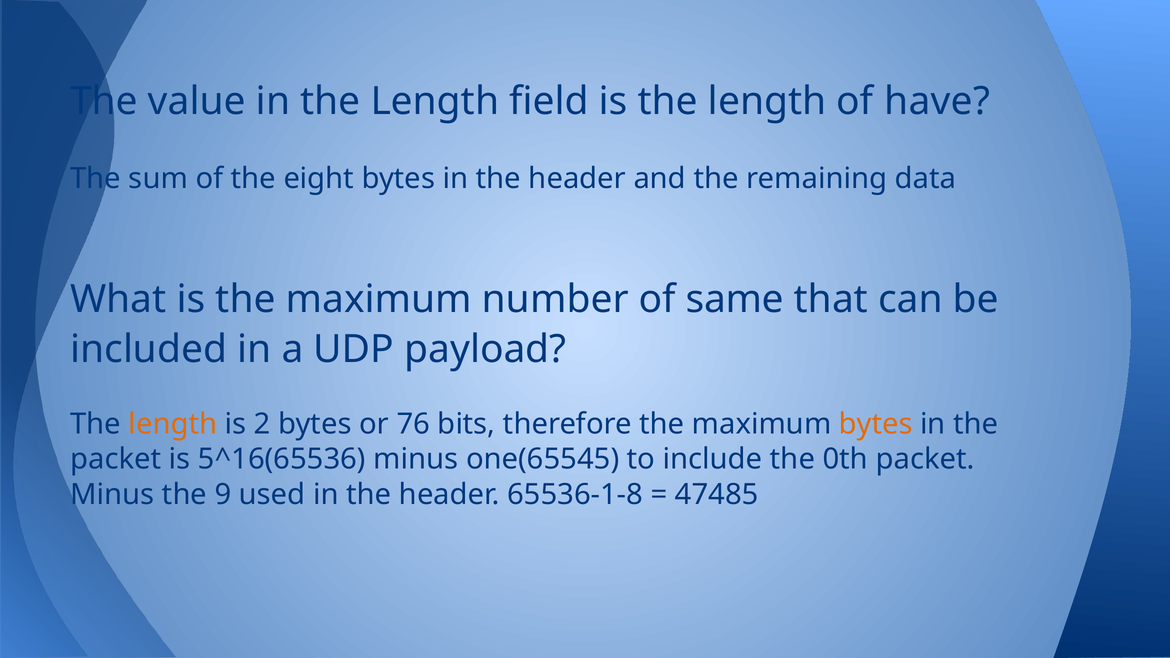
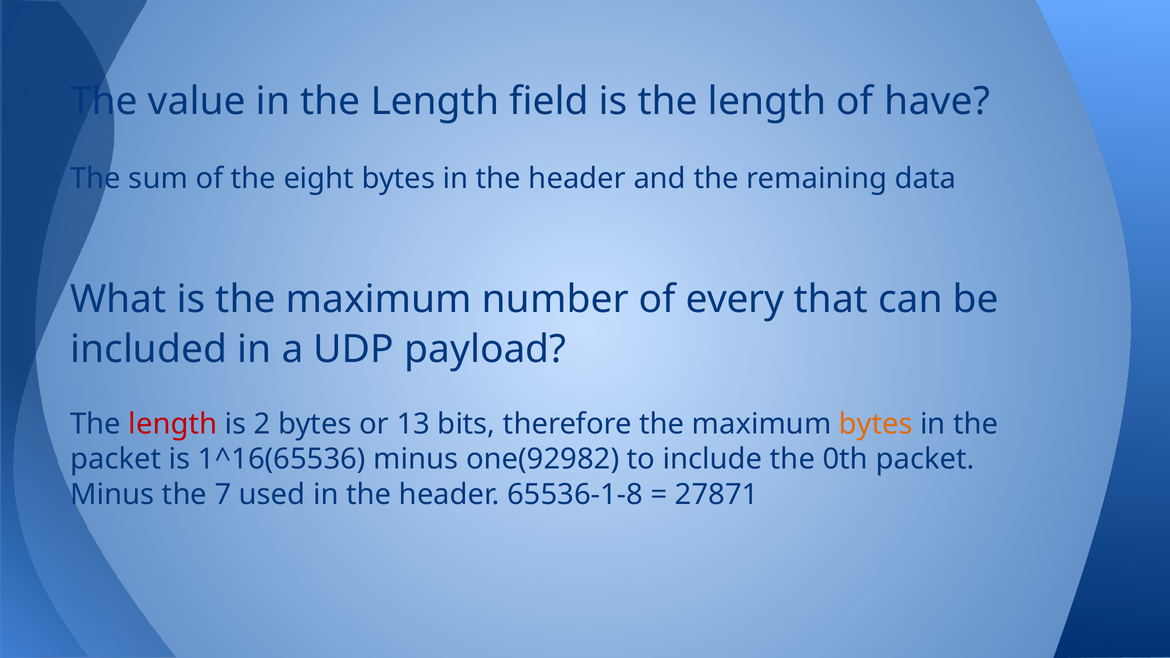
same: same -> every
length at (173, 424) colour: orange -> red
76: 76 -> 13
5^16(65536: 5^16(65536 -> 1^16(65536
one(65545: one(65545 -> one(92982
9: 9 -> 7
47485: 47485 -> 27871
